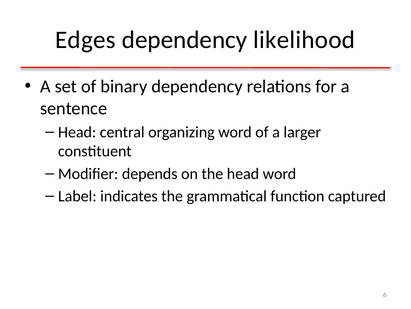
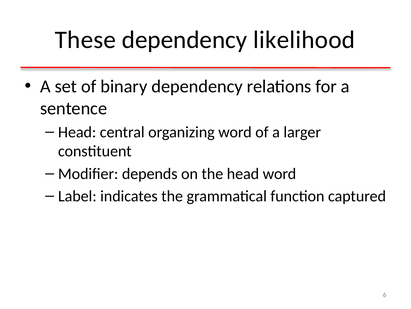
Edges: Edges -> These
